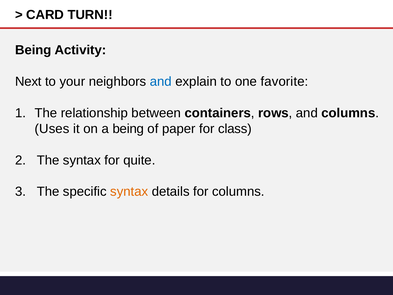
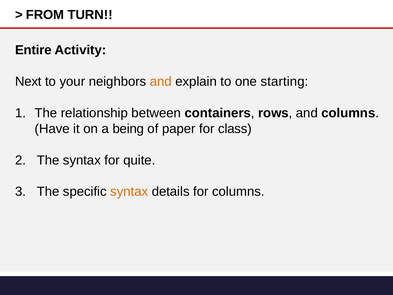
CARD: CARD -> FROM
Being at (33, 50): Being -> Entire
and at (161, 81) colour: blue -> orange
favorite: favorite -> starting
Uses: Uses -> Have
